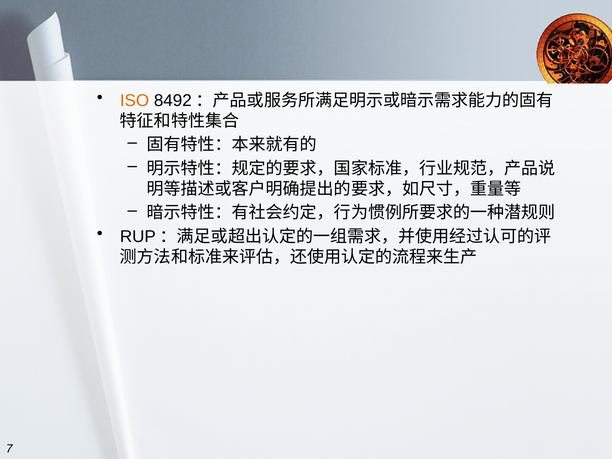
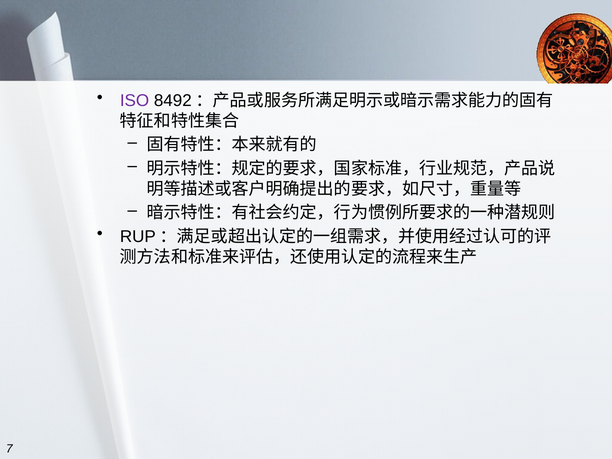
ISO colour: orange -> purple
